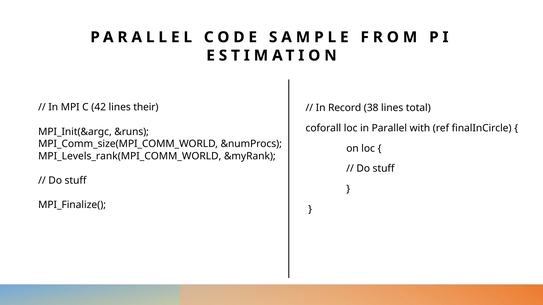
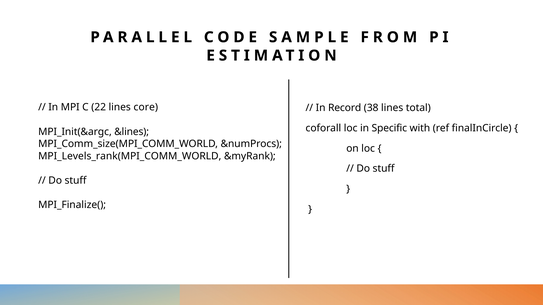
42: 42 -> 22
their: their -> core
Parallel: Parallel -> Specific
&runs: &runs -> &lines
